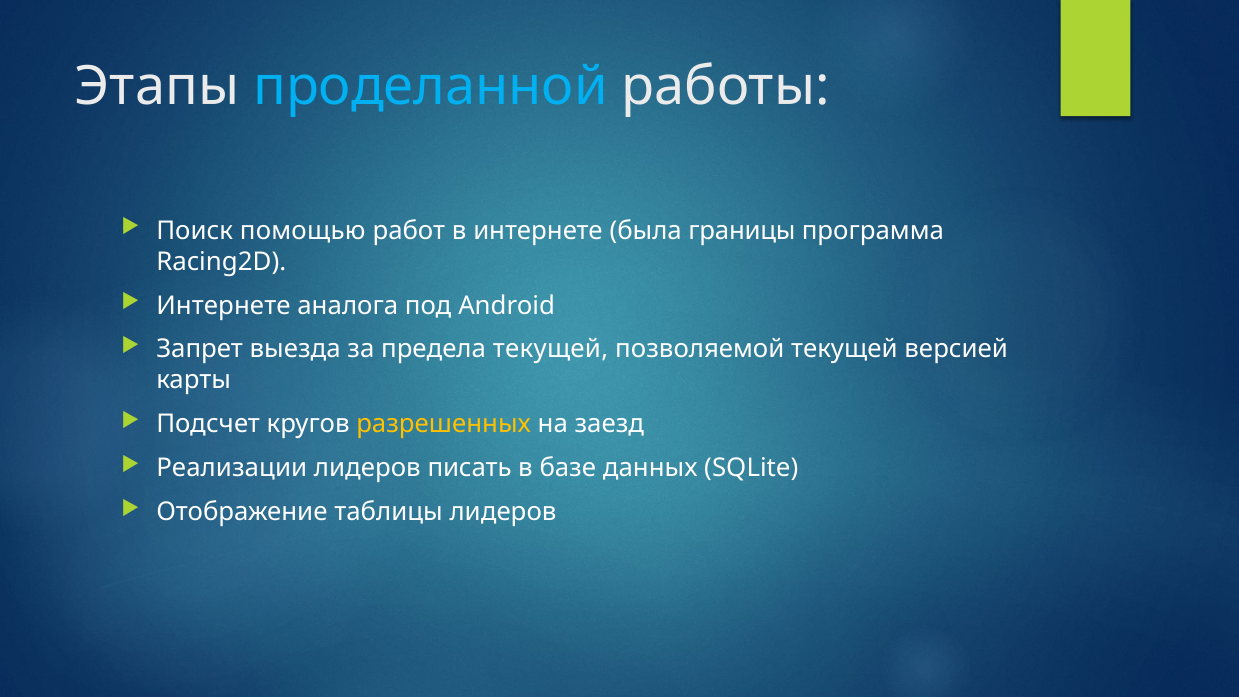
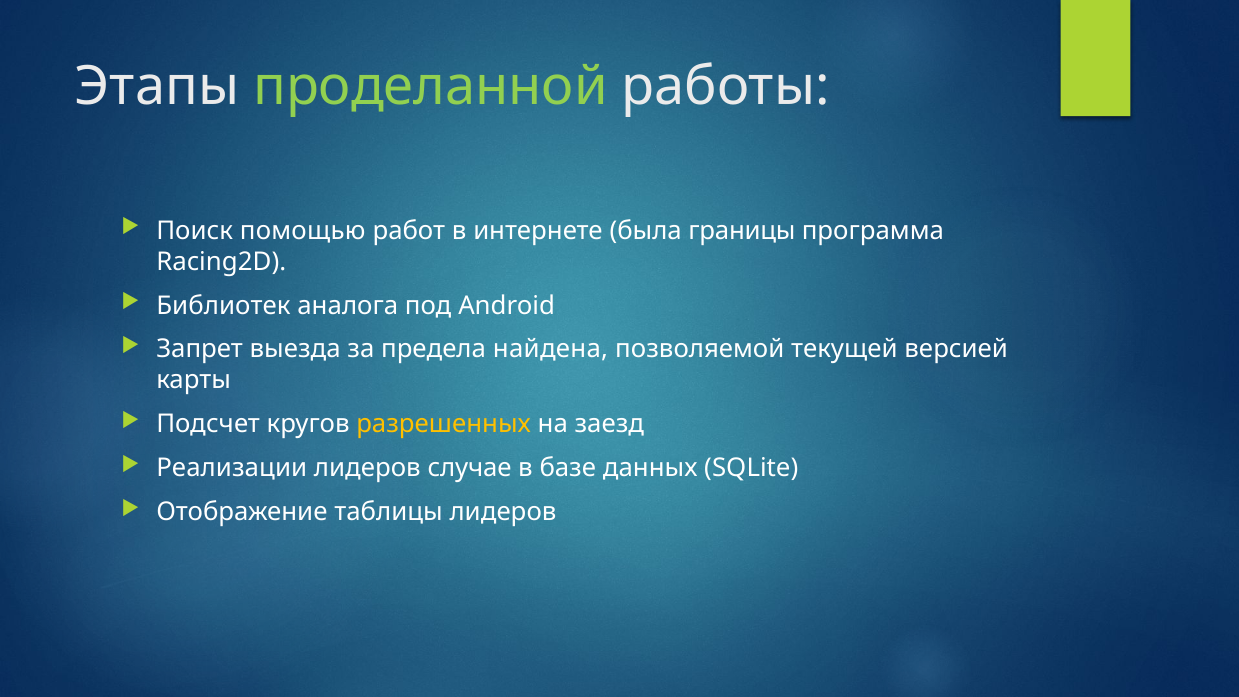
проделанной colour: light blue -> light green
Интернете at (223, 305): Интернете -> Библиотек
предела текущей: текущей -> найдена
писать: писать -> случае
